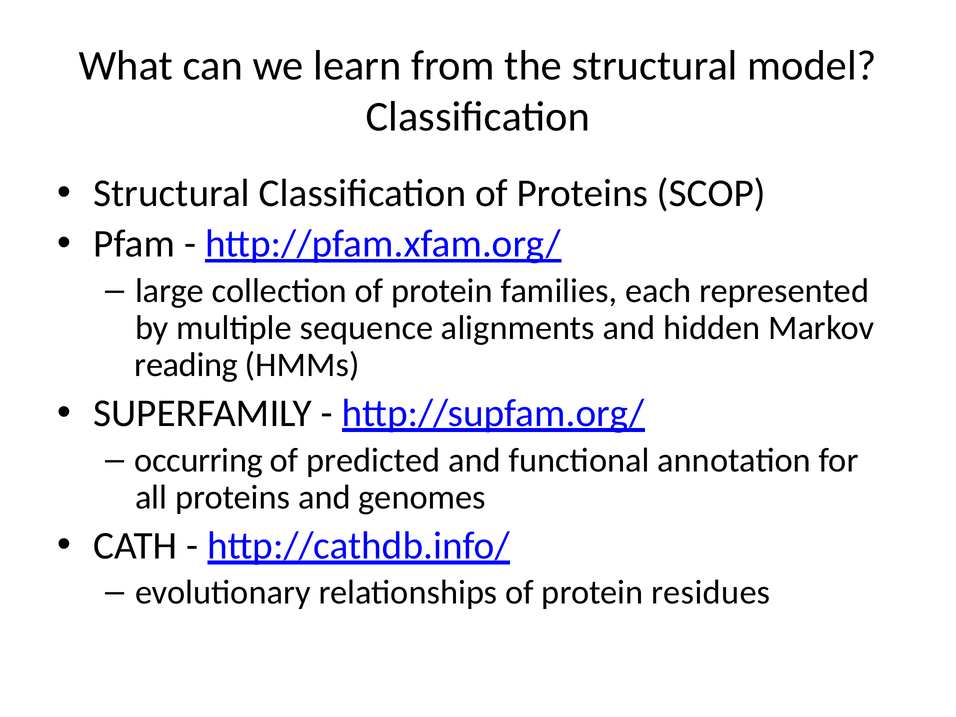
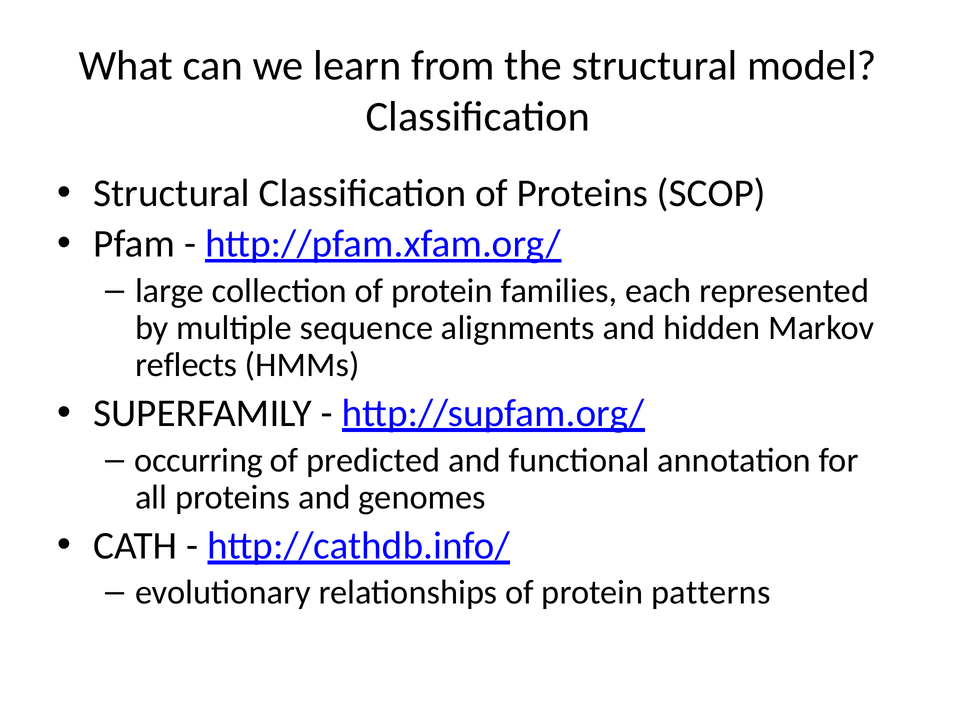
reading: reading -> reflects
residues: residues -> patterns
